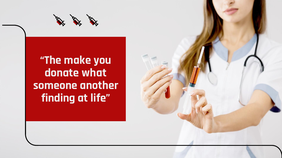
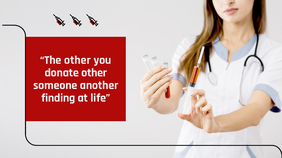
The make: make -> other
donate what: what -> other
